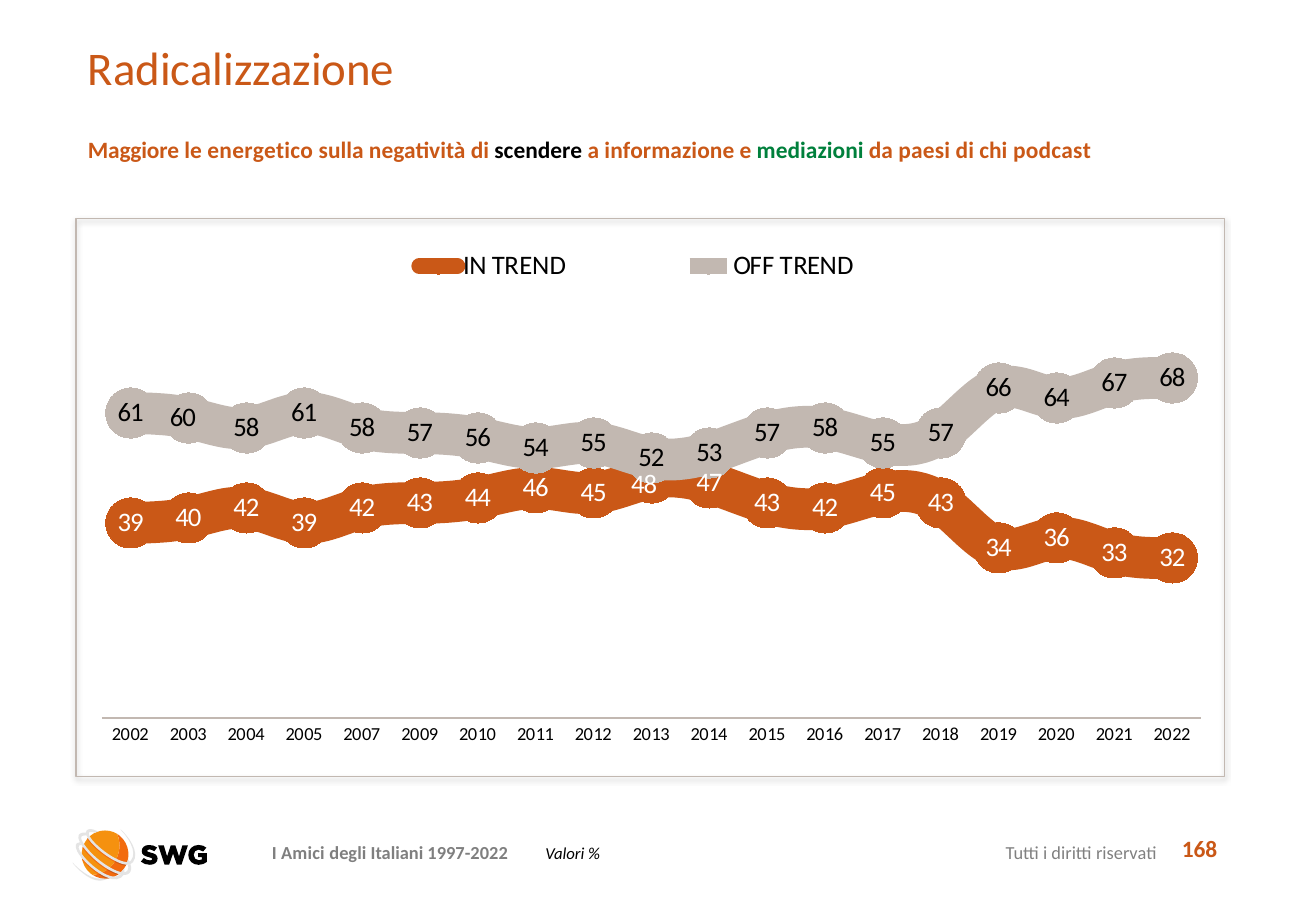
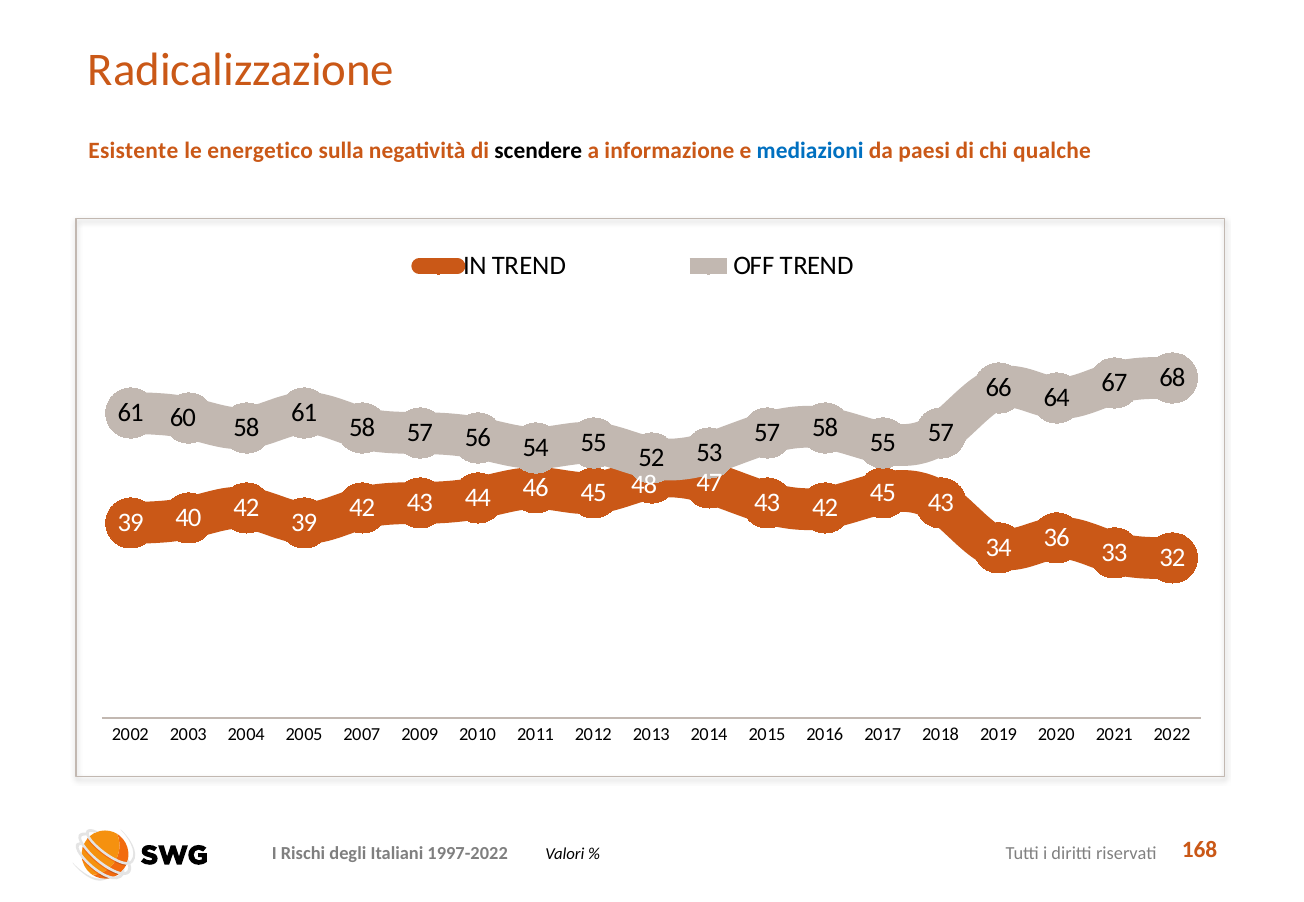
Maggiore: Maggiore -> Esistente
mediazioni colour: green -> blue
podcast: podcast -> qualche
Amici: Amici -> Rischi
